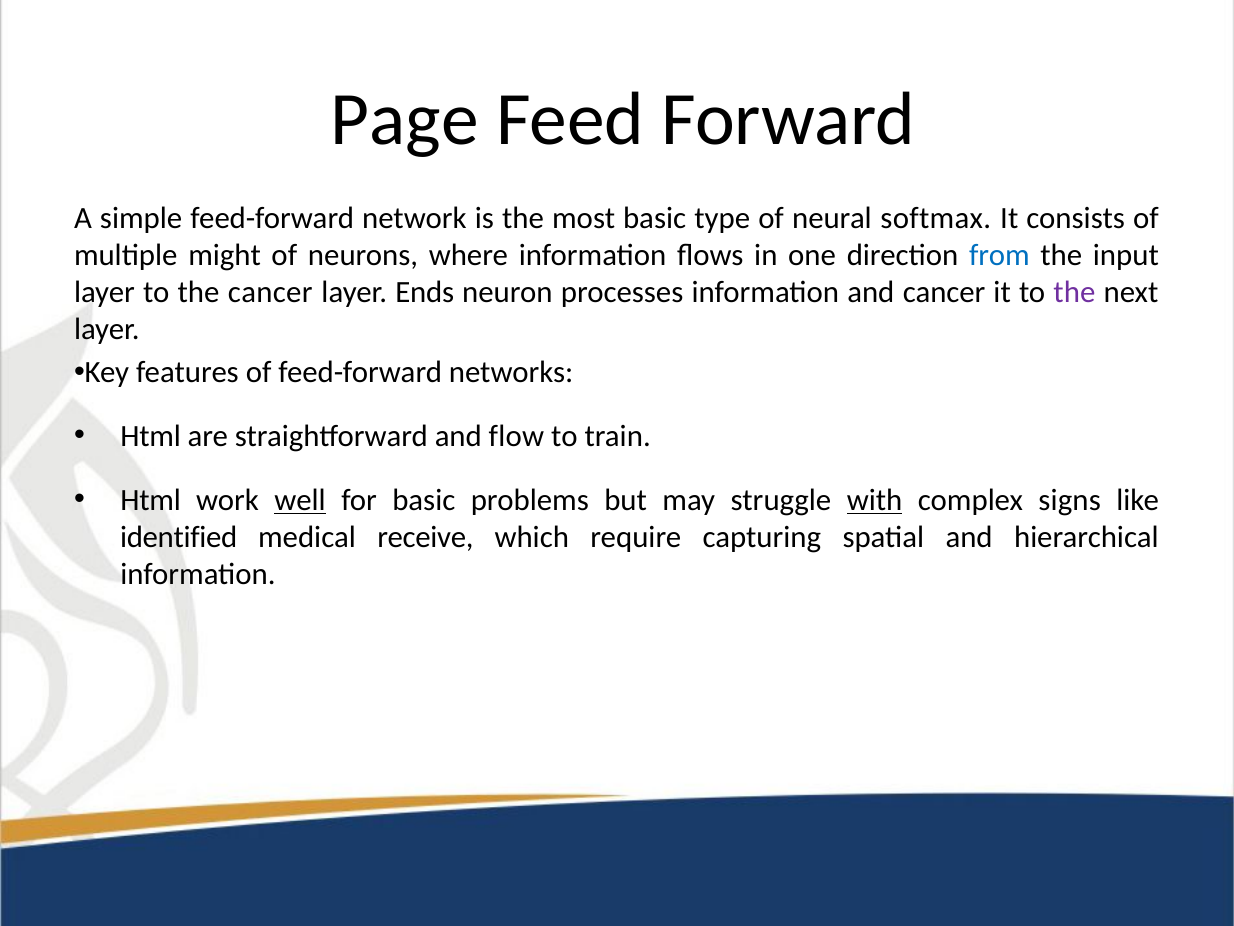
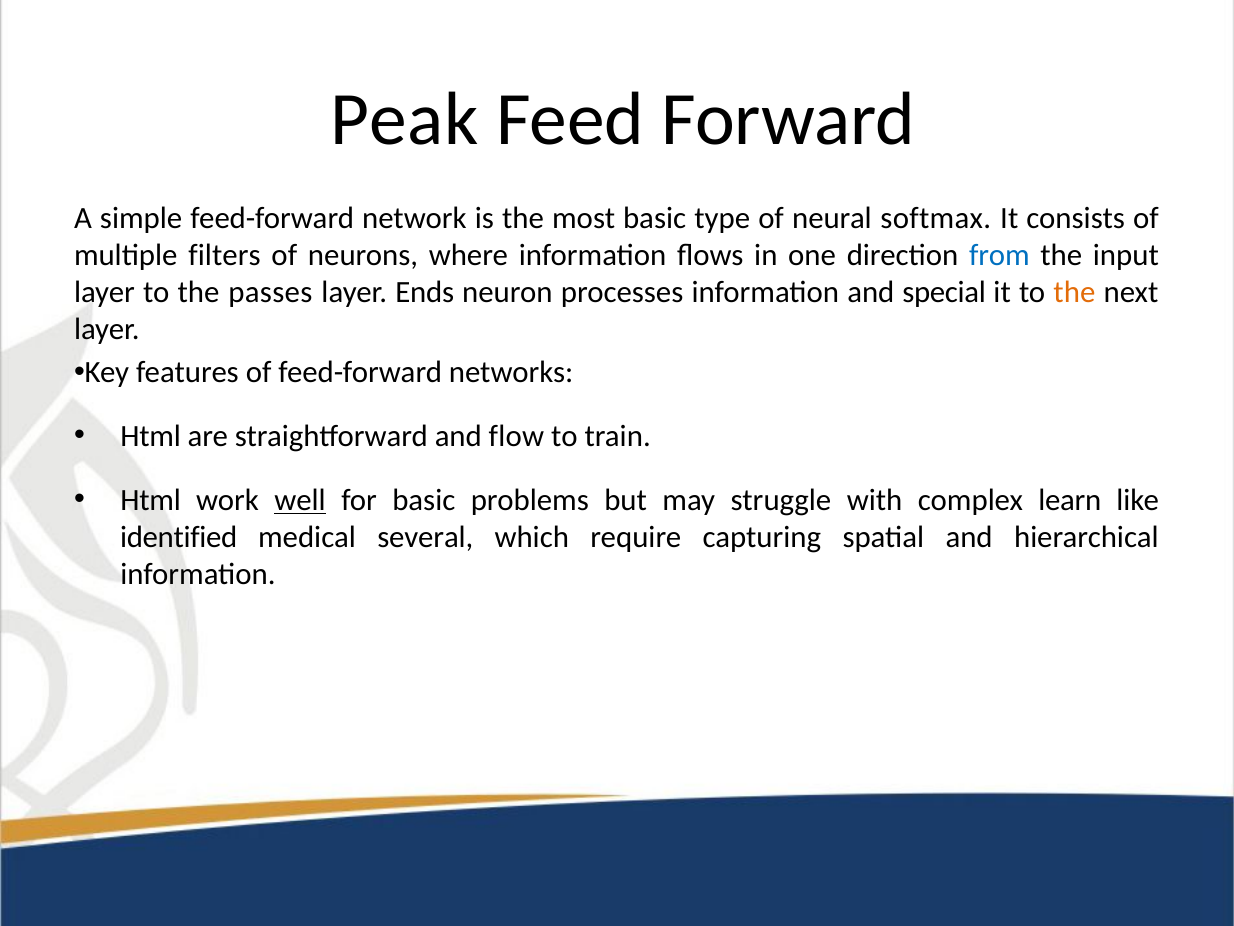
Page: Page -> Peak
might: might -> filters
the cancer: cancer -> passes
and cancer: cancer -> special
the at (1074, 292) colour: purple -> orange
with underline: present -> none
signs: signs -> learn
receive: receive -> several
